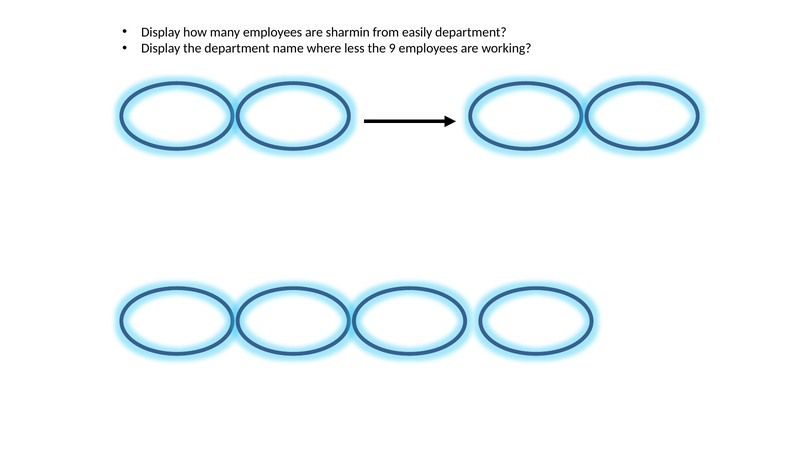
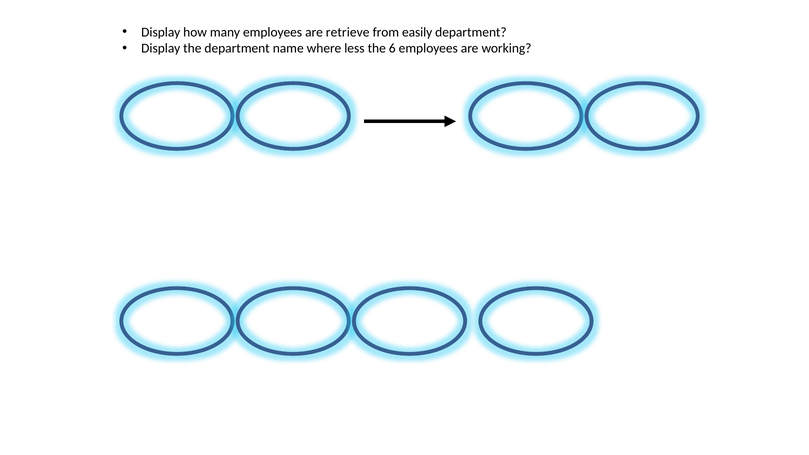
sharmin: sharmin -> retrieve
9: 9 -> 6
